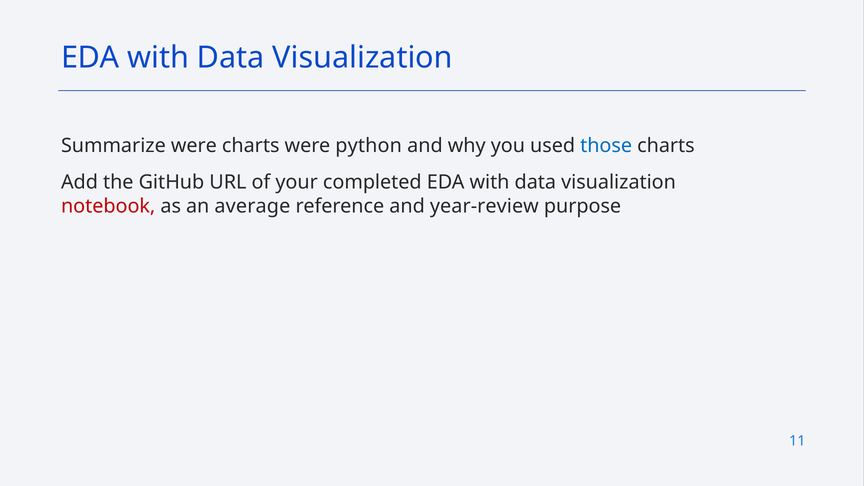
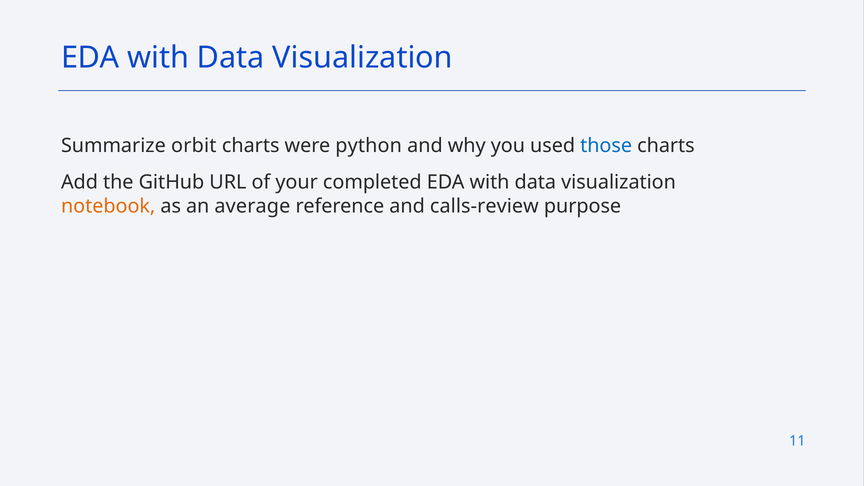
Summarize were: were -> orbit
notebook colour: red -> orange
year-review: year-review -> calls-review
